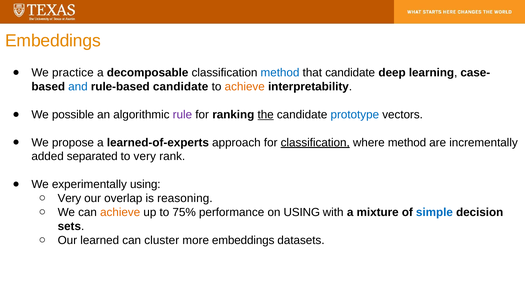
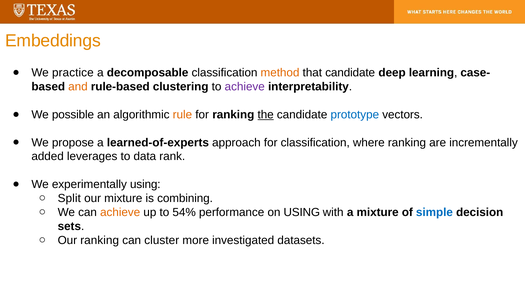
method at (280, 73) colour: blue -> orange
and colour: blue -> orange
rule-based candidate: candidate -> clustering
achieve at (245, 87) colour: orange -> purple
rule colour: purple -> orange
classification at (315, 143) underline: present -> none
where method: method -> ranking
separated: separated -> leverages
to very: very -> data
Very at (69, 199): Very -> Split
our overlap: overlap -> mixture
reasoning: reasoning -> combining
75%: 75% -> 54%
Our learned: learned -> ranking
more embeddings: embeddings -> investigated
